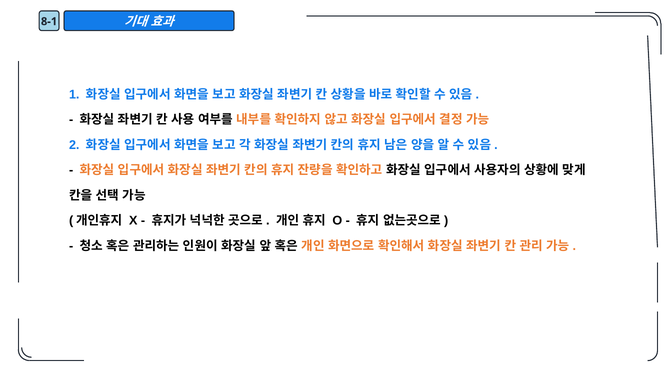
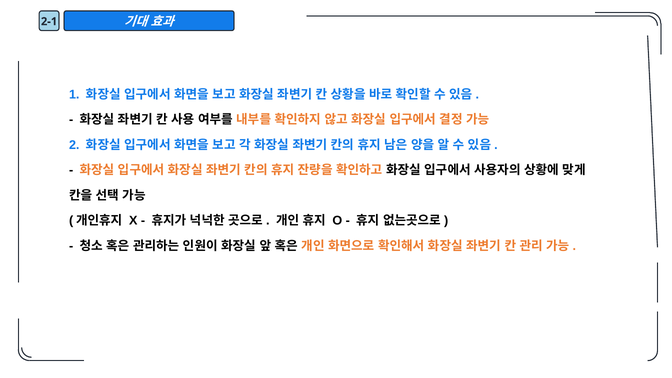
8-1: 8-1 -> 2-1
